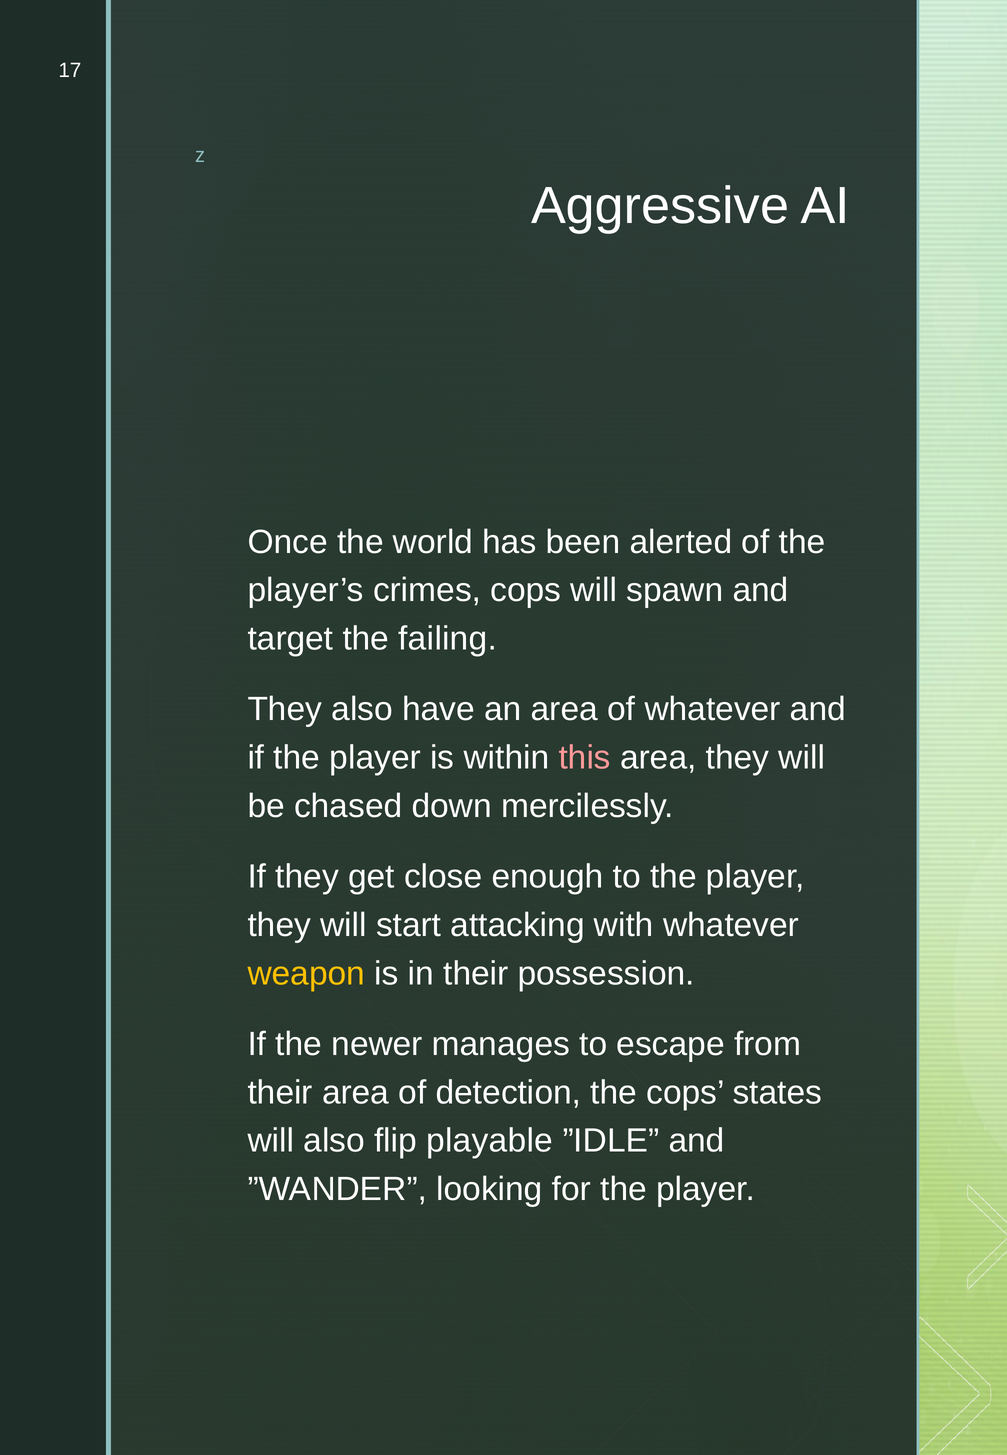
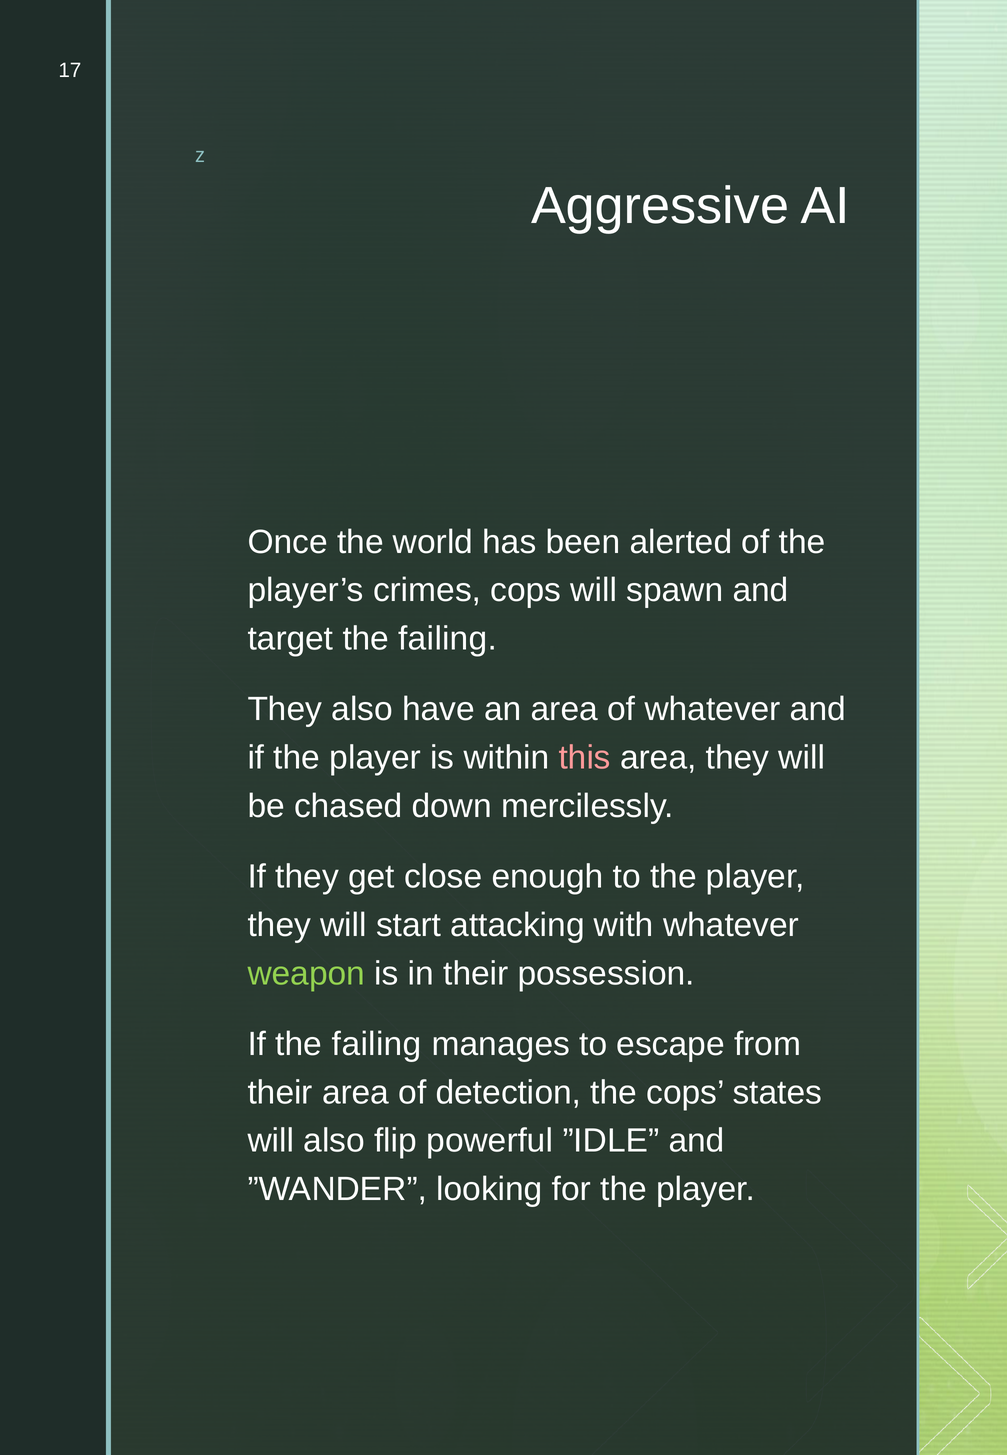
weapon colour: yellow -> light green
If the newer: newer -> failing
playable: playable -> powerful
